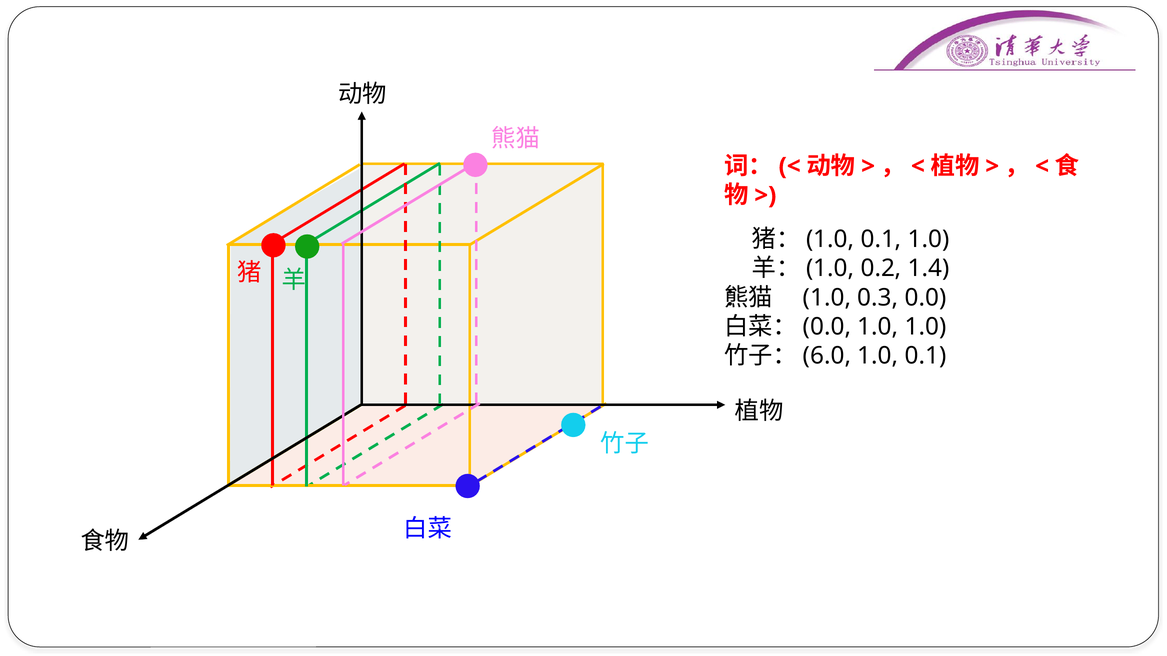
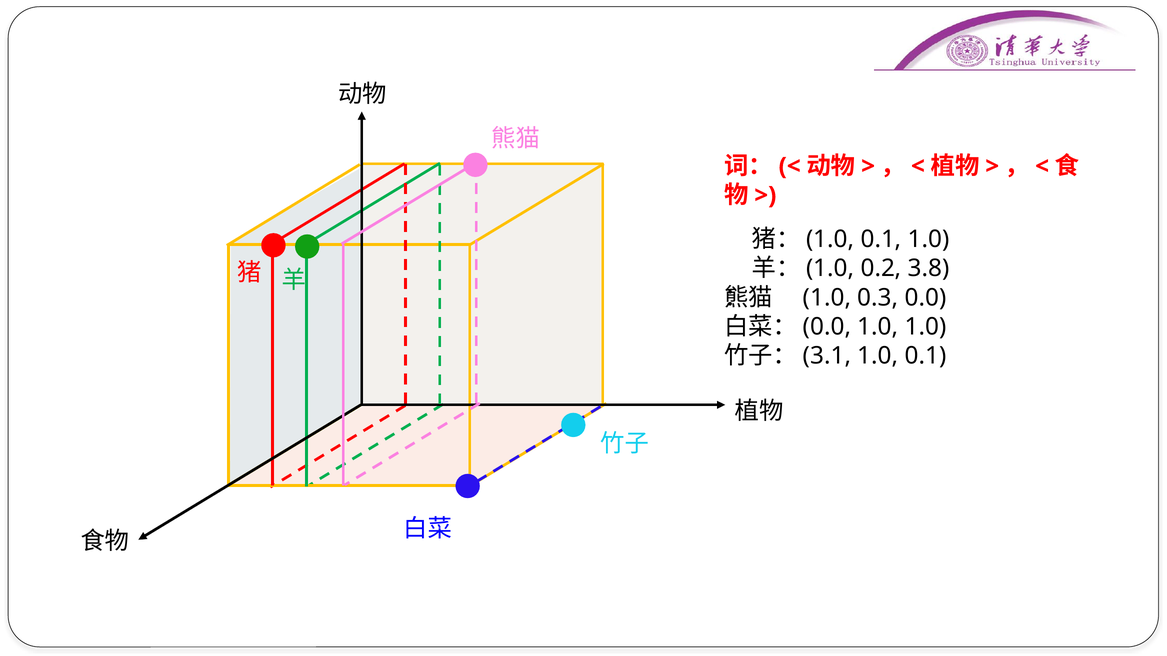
1.4: 1.4 -> 3.8
6.0: 6.0 -> 3.1
